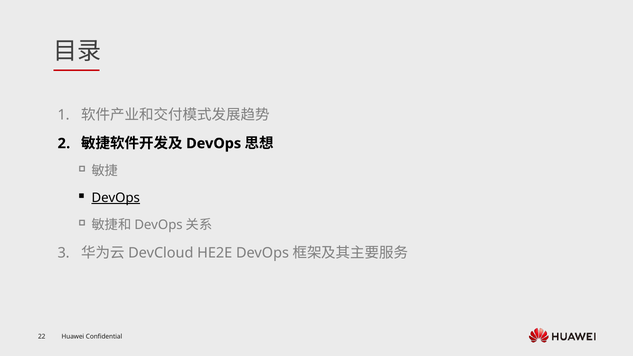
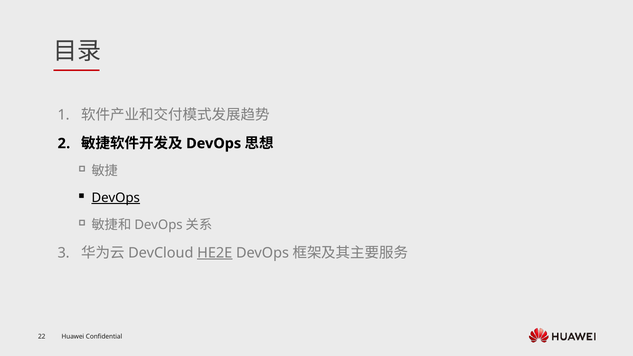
HE2E underline: none -> present
